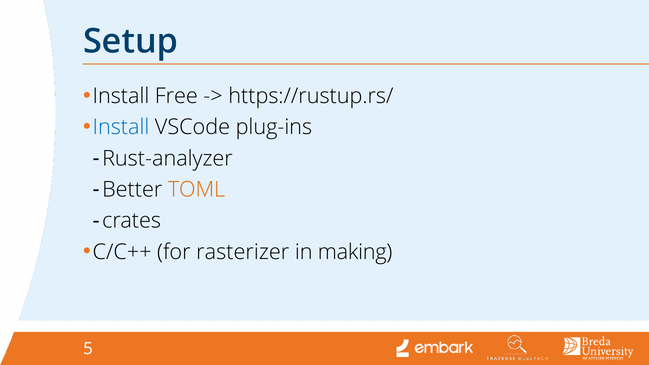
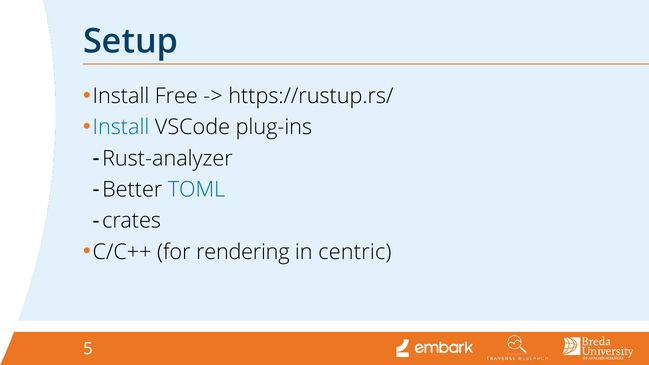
TOML colour: orange -> blue
rasterizer: rasterizer -> rendering
making: making -> centric
